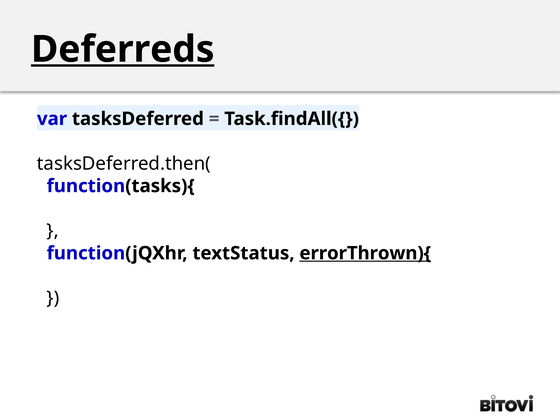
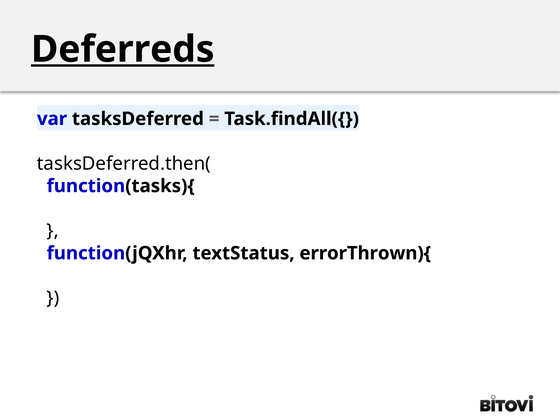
errorThrown){ underline: present -> none
